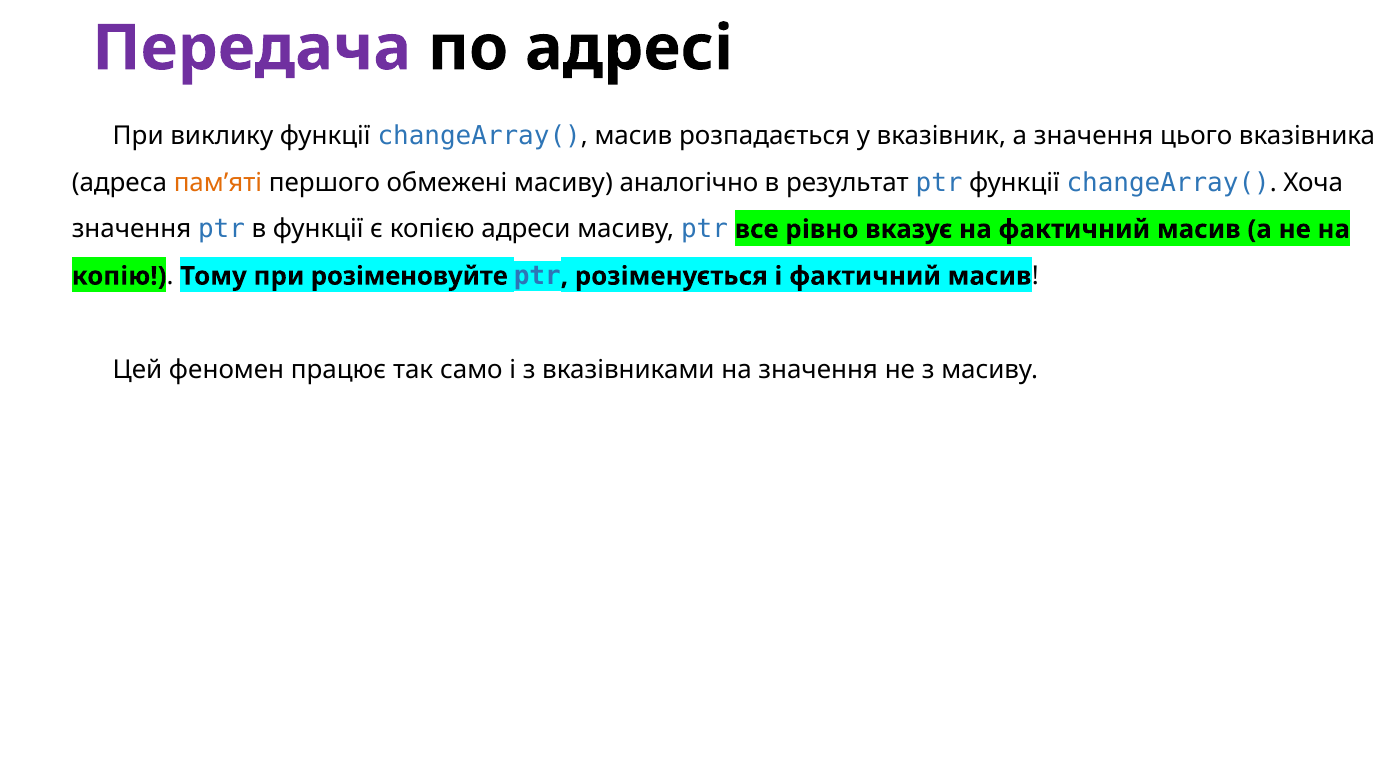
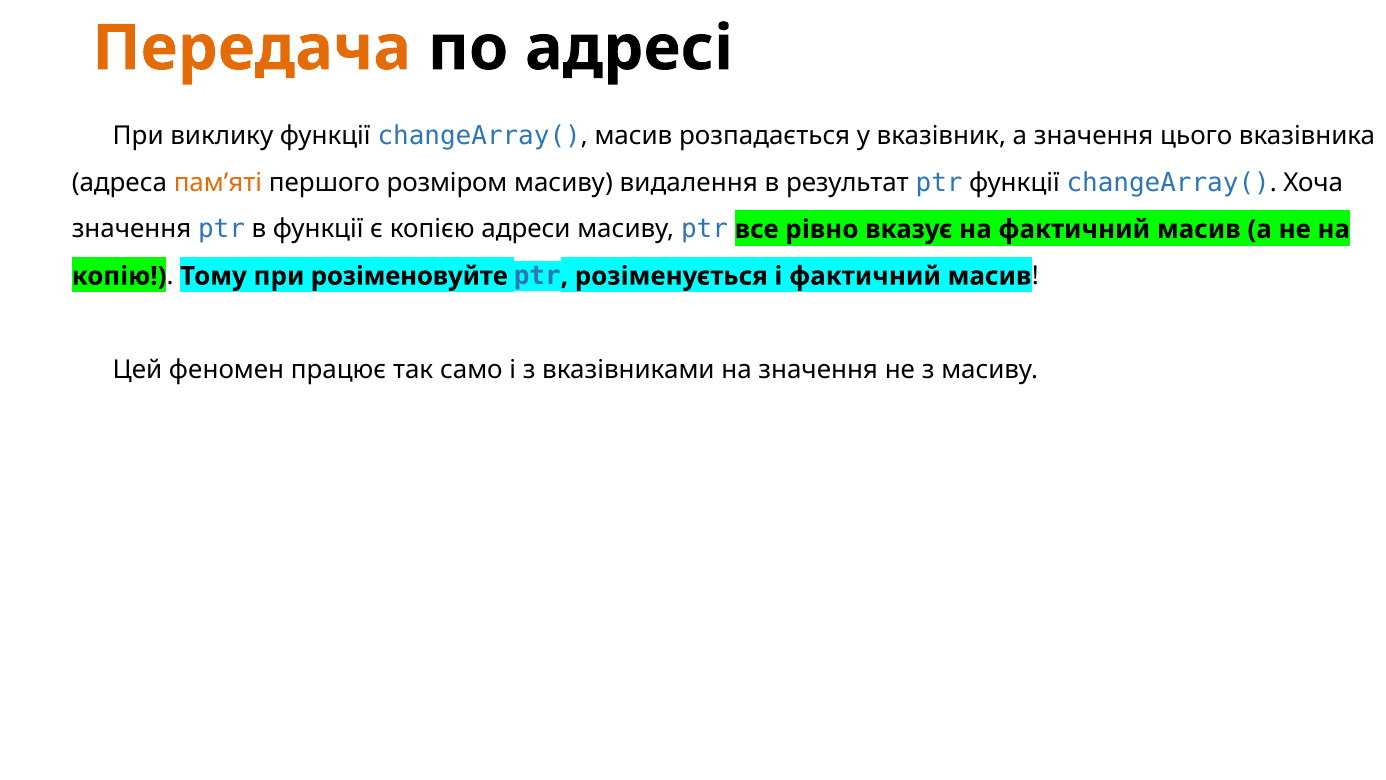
Передача colour: purple -> orange
обмежені: обмежені -> розміром
аналогічно: аналогічно -> видалення
